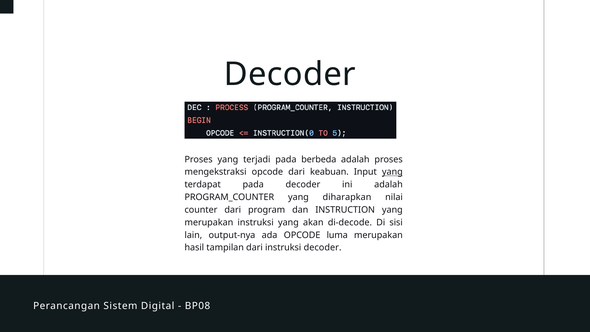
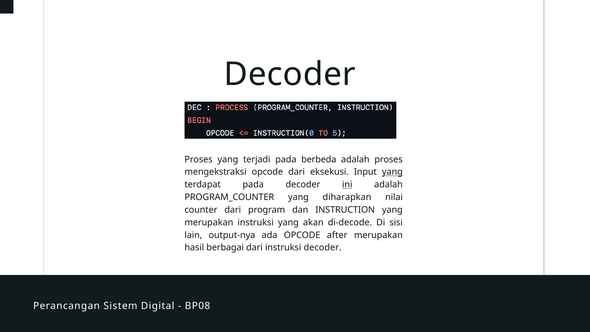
keabuan: keabuan -> eksekusi
ini underline: none -> present
luma: luma -> after
tampilan: tampilan -> berbagai
